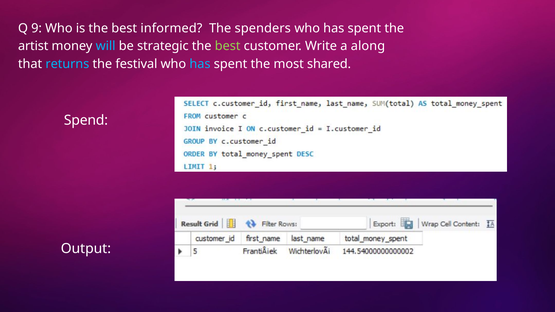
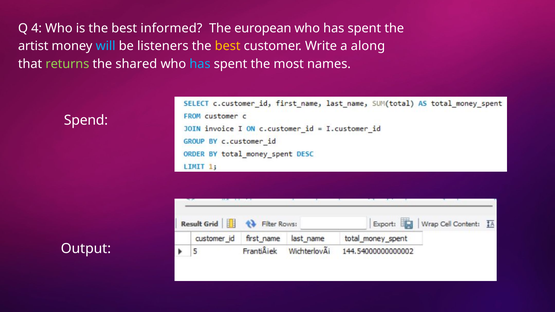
9: 9 -> 4
spenders: spenders -> european
strategic: strategic -> listeners
best at (228, 46) colour: light green -> yellow
returns colour: light blue -> light green
festival: festival -> shared
shared: shared -> names
